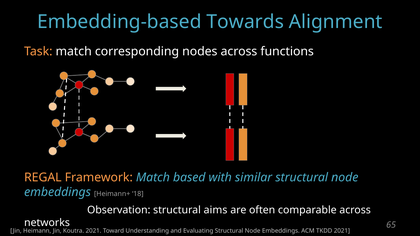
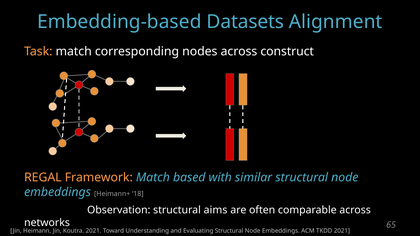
Towards: Towards -> Datasets
functions: functions -> construct
